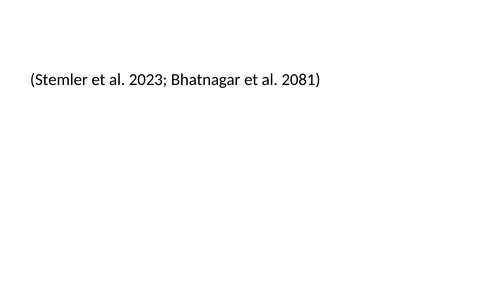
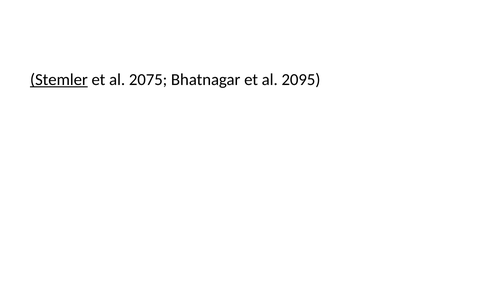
Stemler underline: none -> present
2023: 2023 -> 2075
2081: 2081 -> 2095
